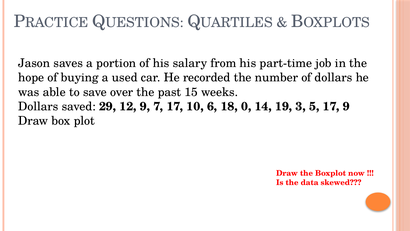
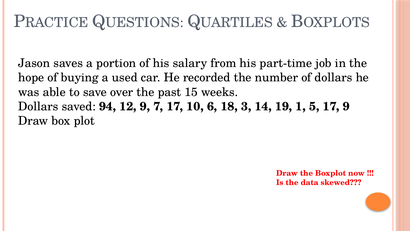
29: 29 -> 94
0: 0 -> 3
3: 3 -> 1
